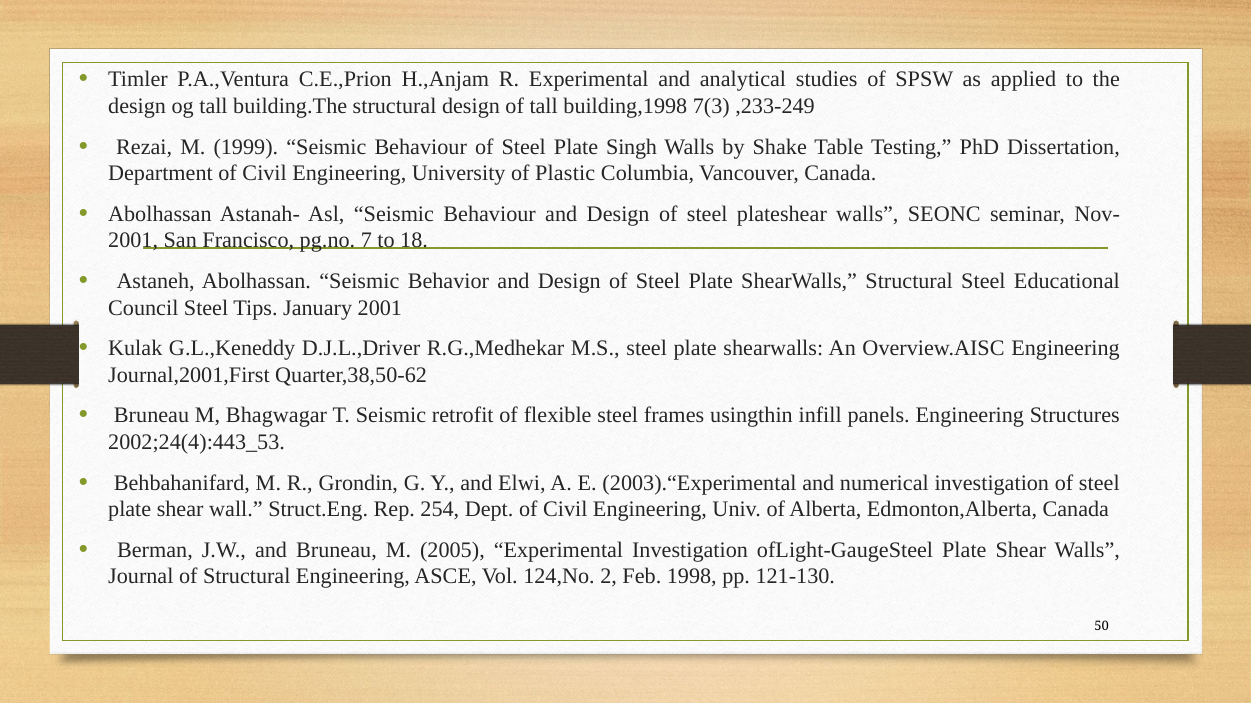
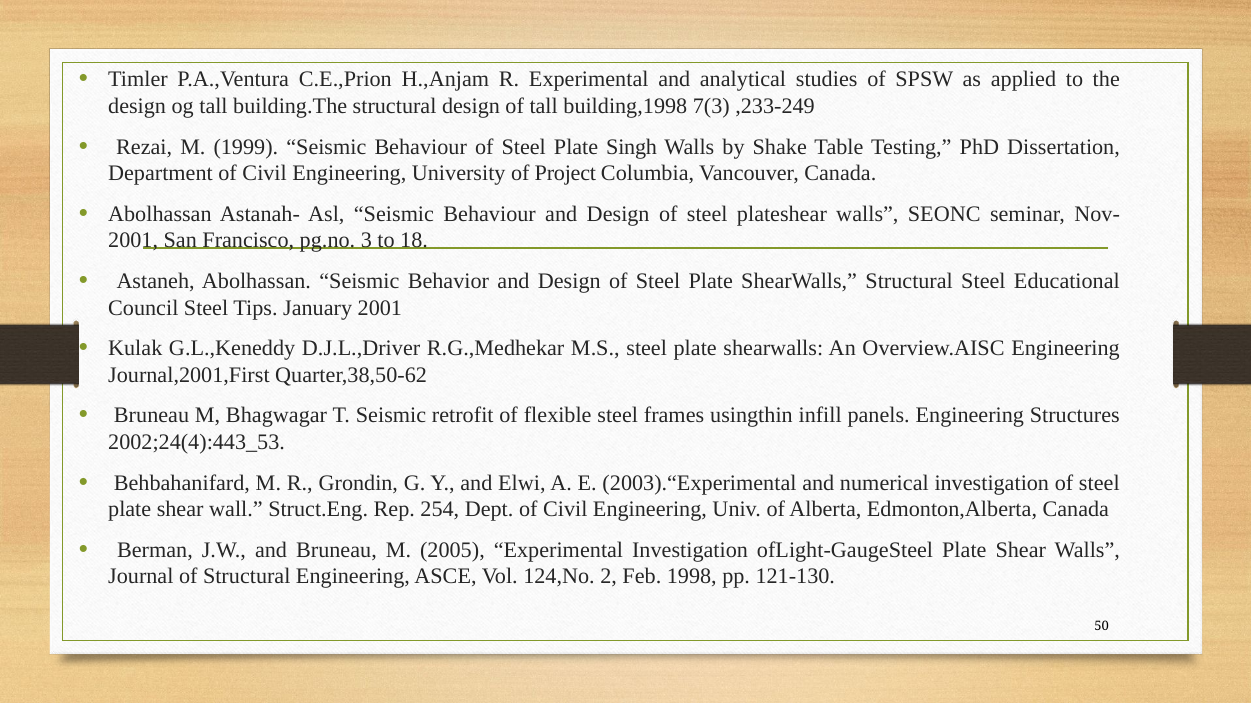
Plastic: Plastic -> Project
7: 7 -> 3
